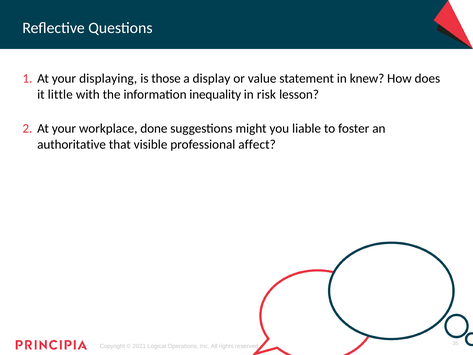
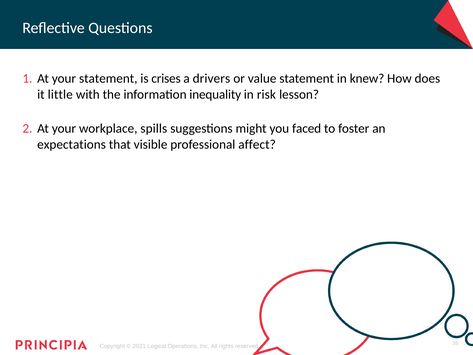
your displaying: displaying -> statement
those: those -> crises
display: display -> drivers
done: done -> spills
liable: liable -> faced
authoritative: authoritative -> expectations
